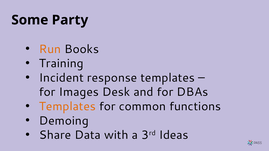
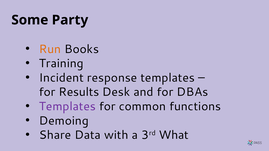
Images: Images -> Results
Templates at (67, 107) colour: orange -> purple
Ideas: Ideas -> What
